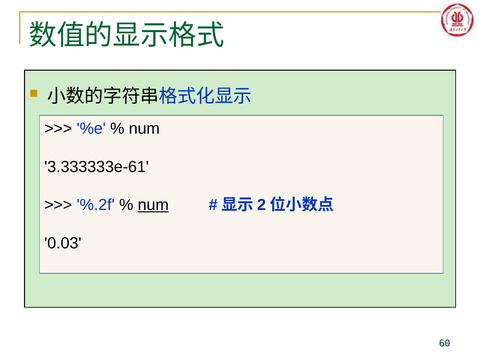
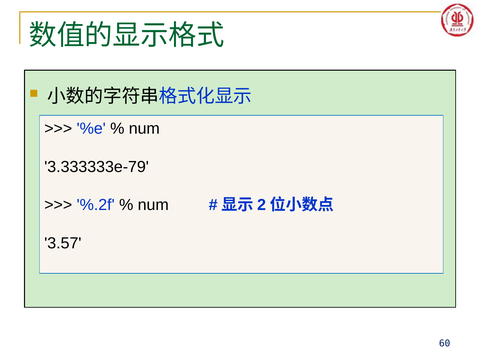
3.333333e-61: 3.333333e-61 -> 3.333333e-79
num at (153, 205) underline: present -> none
0.03: 0.03 -> 3.57
